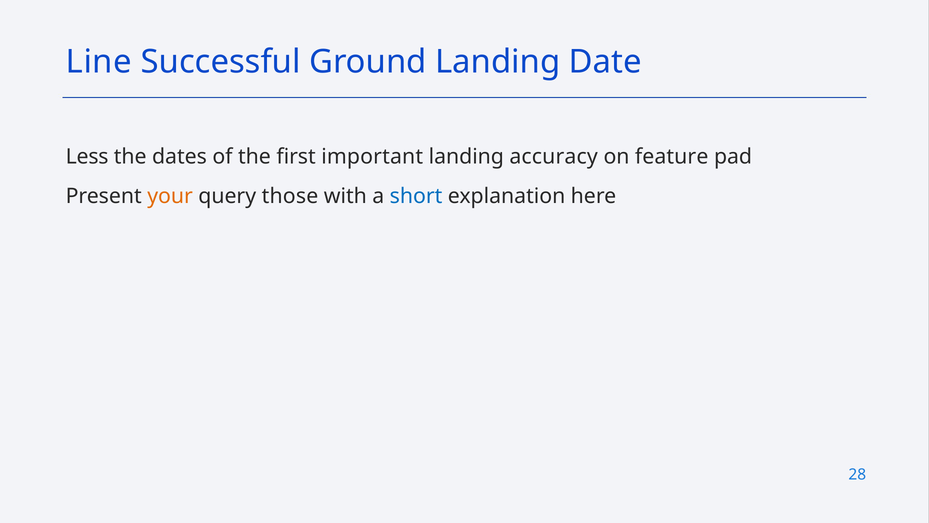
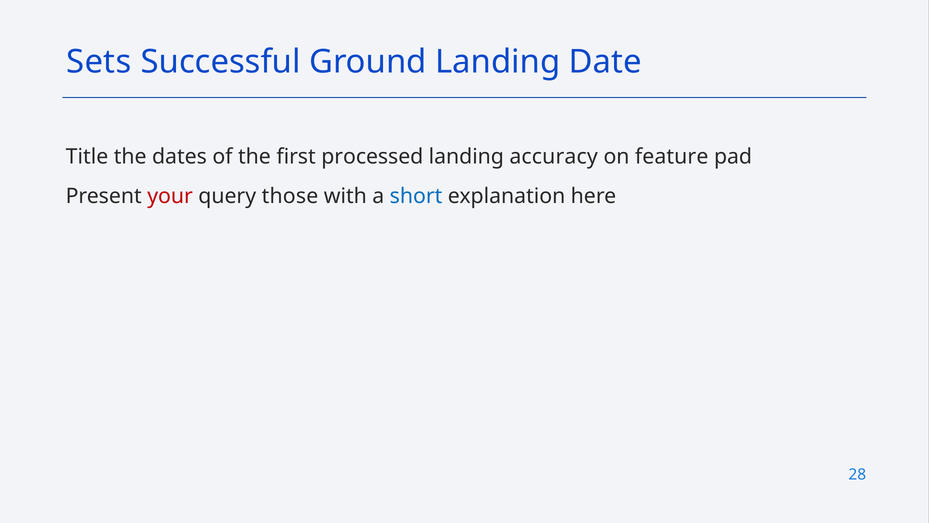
Line: Line -> Sets
Less: Less -> Title
important: important -> processed
your colour: orange -> red
